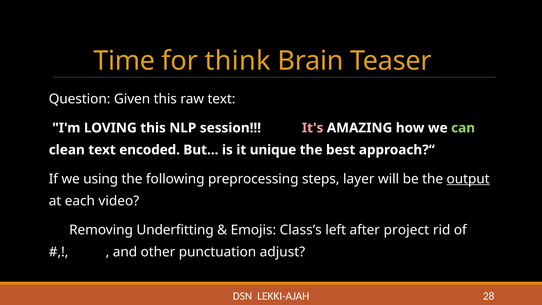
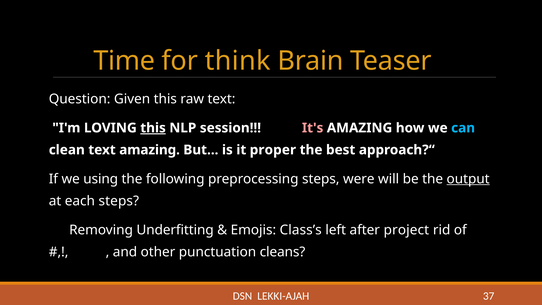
this at (153, 128) underline: none -> present
can colour: light green -> light blue
text encoded: encoded -> amazing
unique: unique -> proper
layer: layer -> were
each video: video -> steps
adjust: adjust -> cleans
28: 28 -> 37
